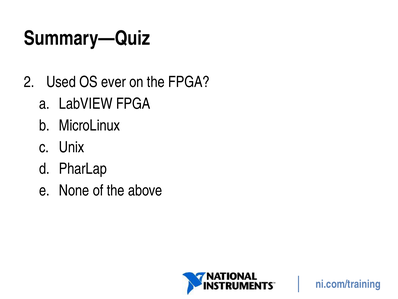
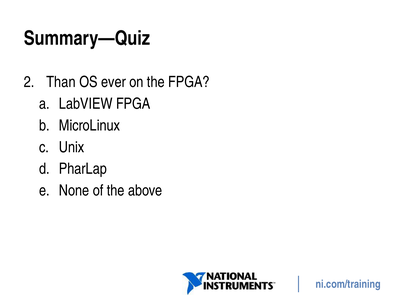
Used: Used -> Than
